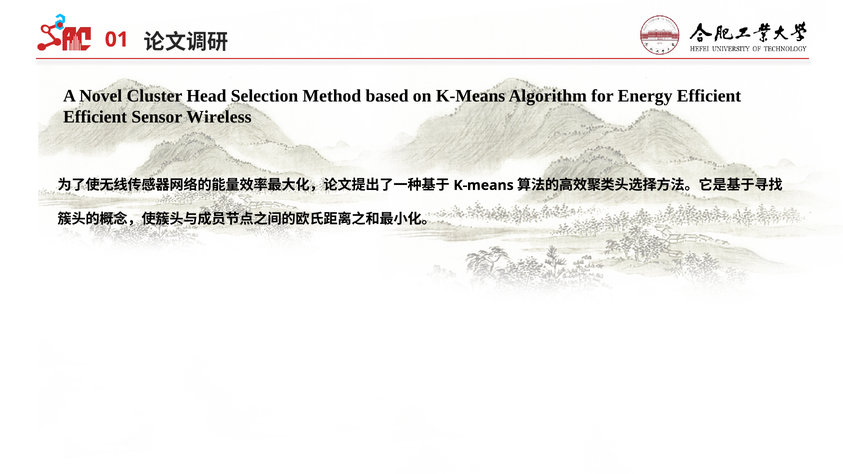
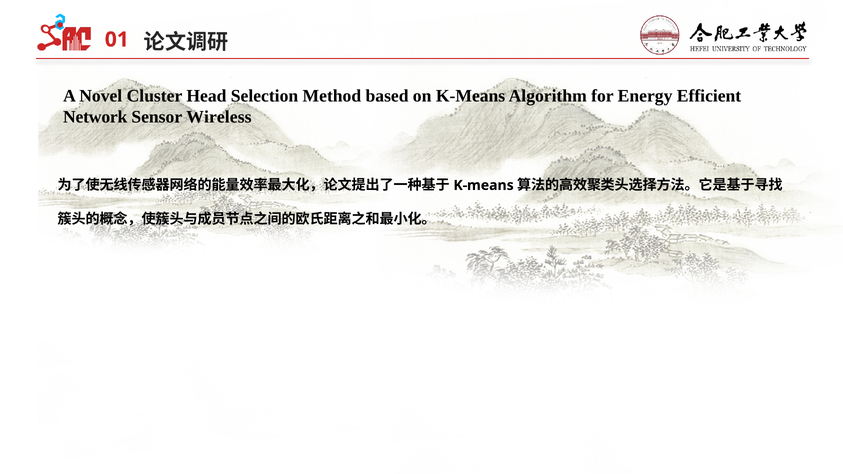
Efficient at (95, 117): Efficient -> Network
